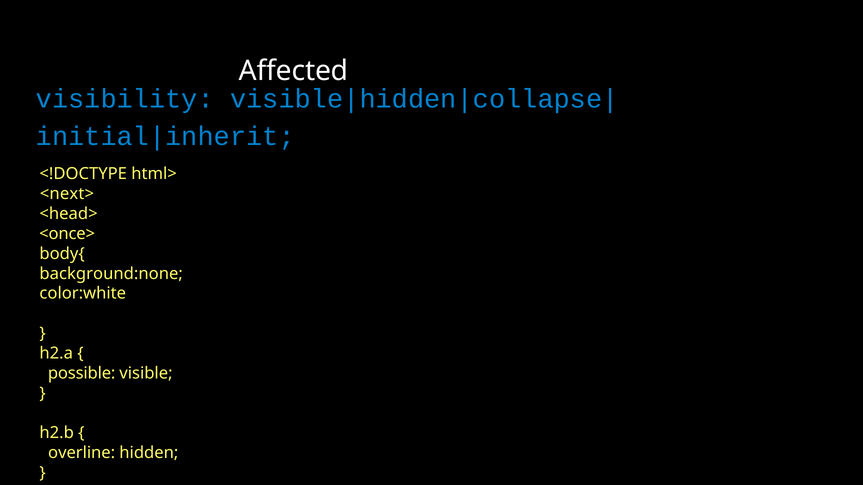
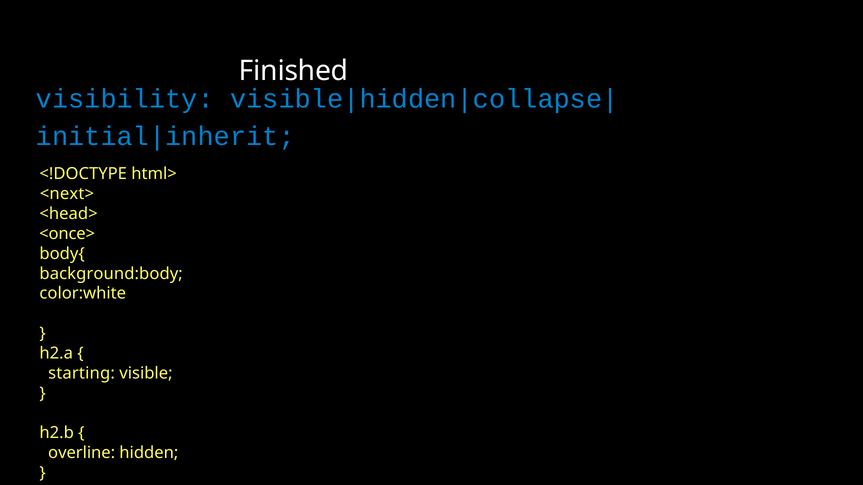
Affected: Affected -> Finished
background:none: background:none -> background:body
possible: possible -> starting
